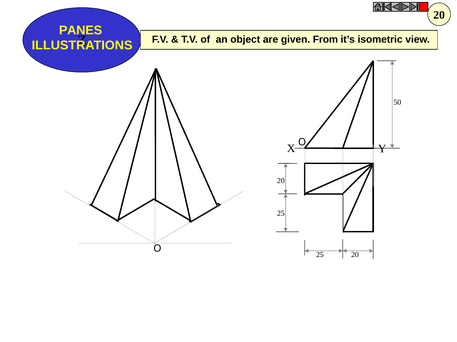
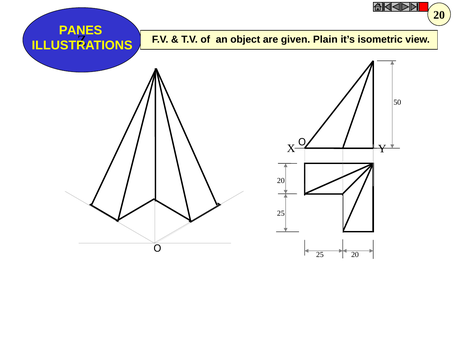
From: From -> Plain
